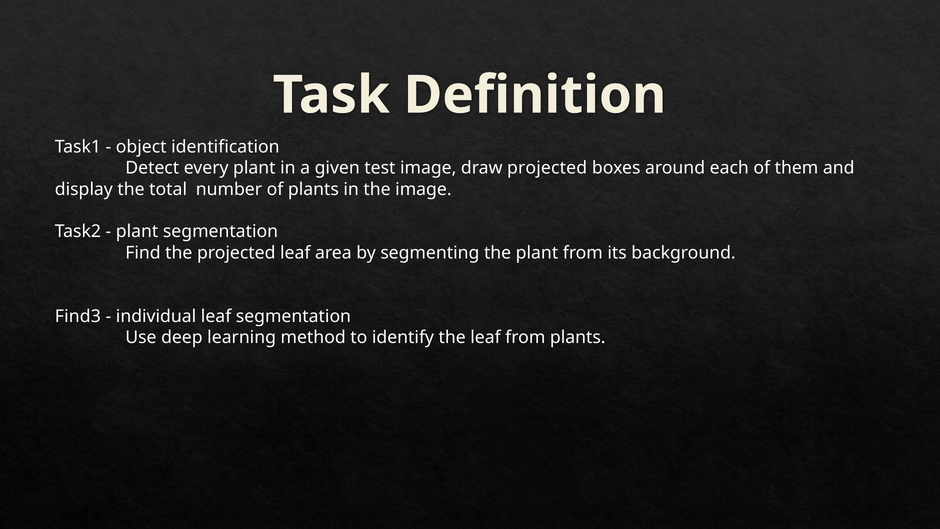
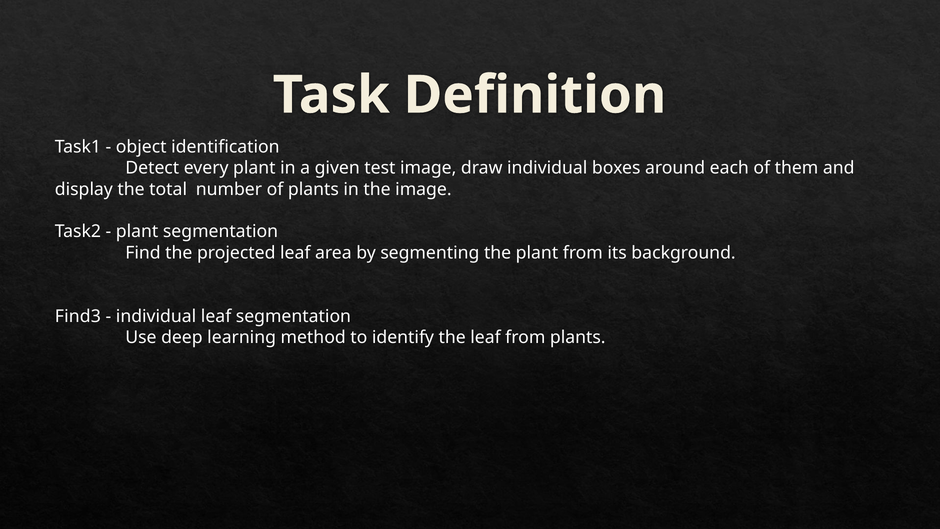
draw projected: projected -> individual
